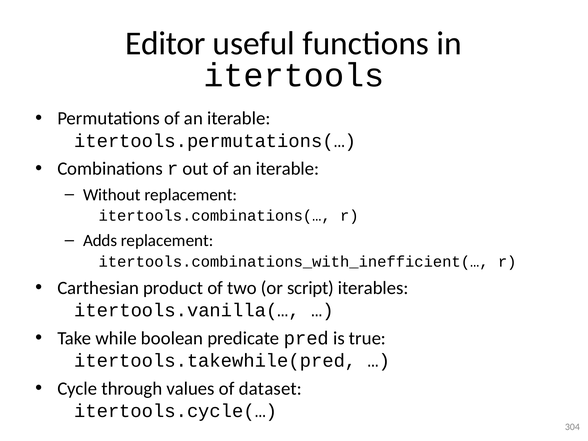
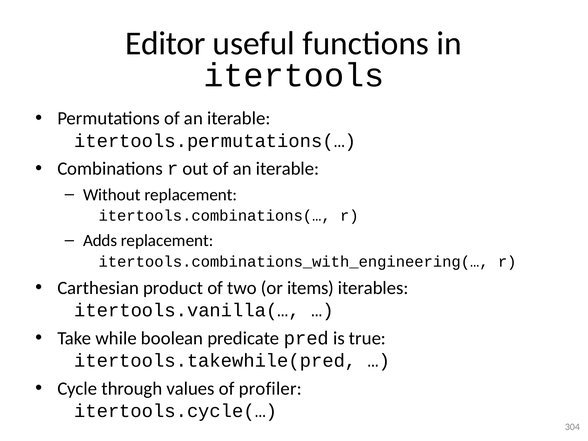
itertools.combinations_with_inefficient(…: itertools.combinations_with_inefficient(… -> itertools.combinations_with_engineering(…
script: script -> items
dataset: dataset -> profiler
